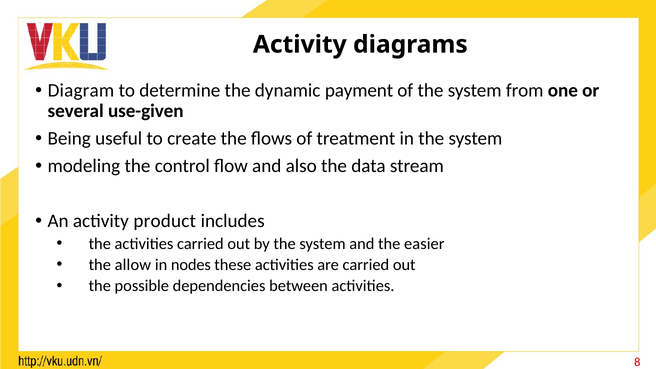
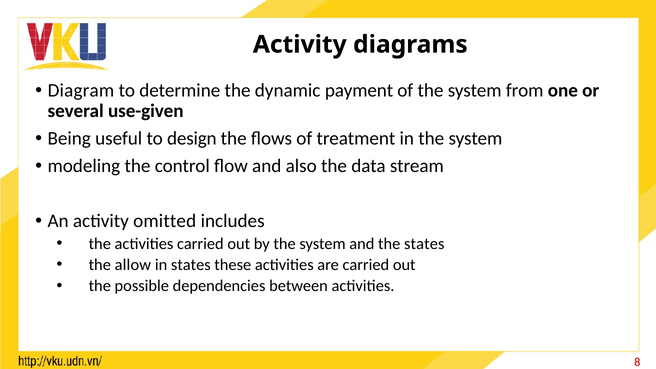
create: create -> design
product: product -> omitted
the easier: easier -> states
in nodes: nodes -> states
